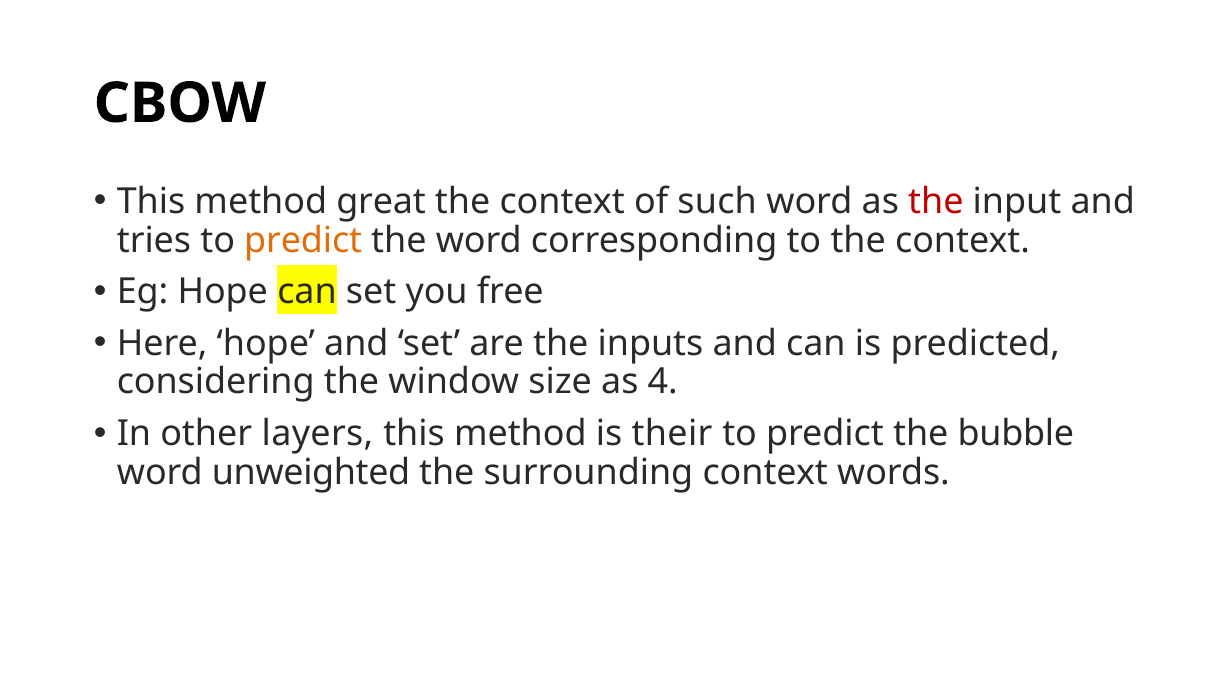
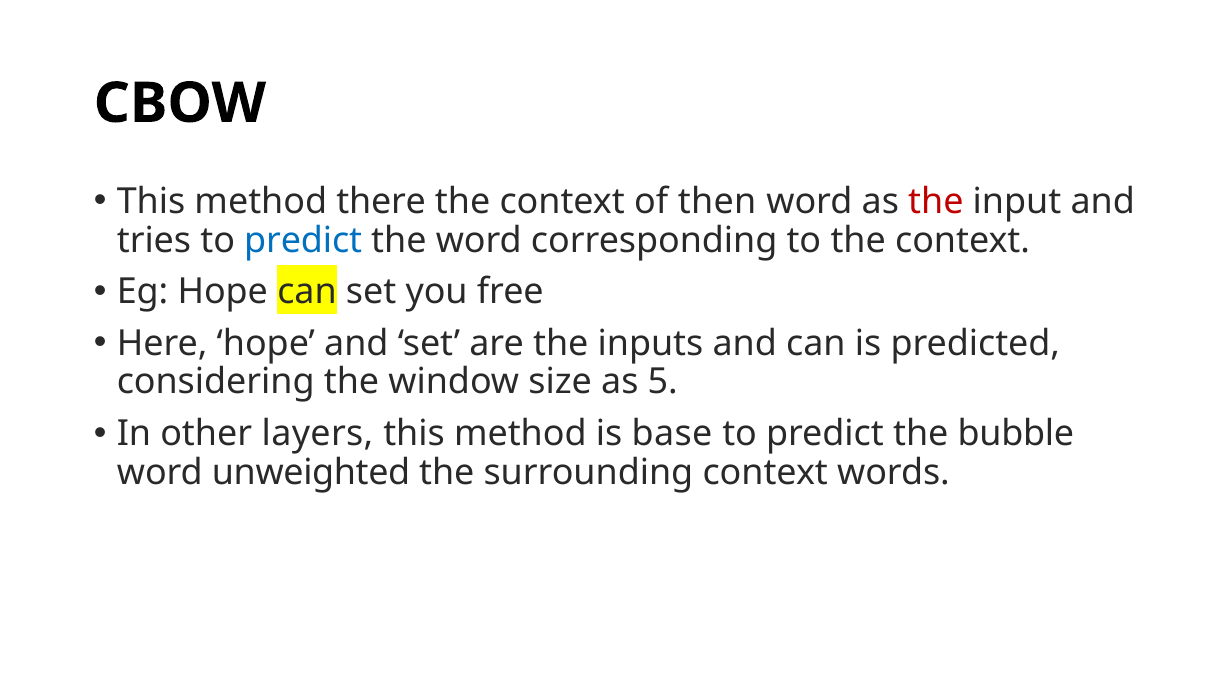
great: great -> there
such: such -> then
predict at (303, 240) colour: orange -> blue
4: 4 -> 5
their: their -> base
